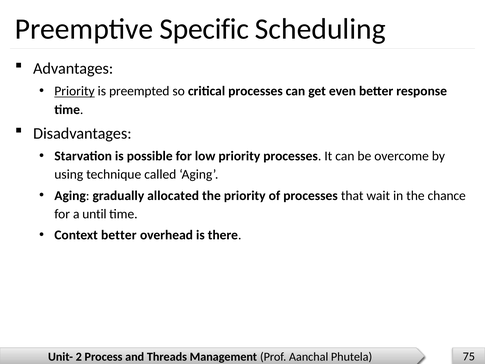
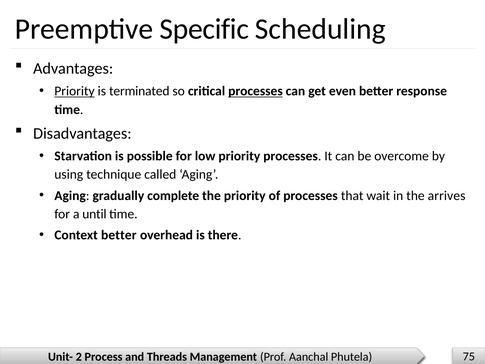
preempted: preempted -> terminated
processes at (255, 91) underline: none -> present
allocated: allocated -> complete
chance: chance -> arrives
